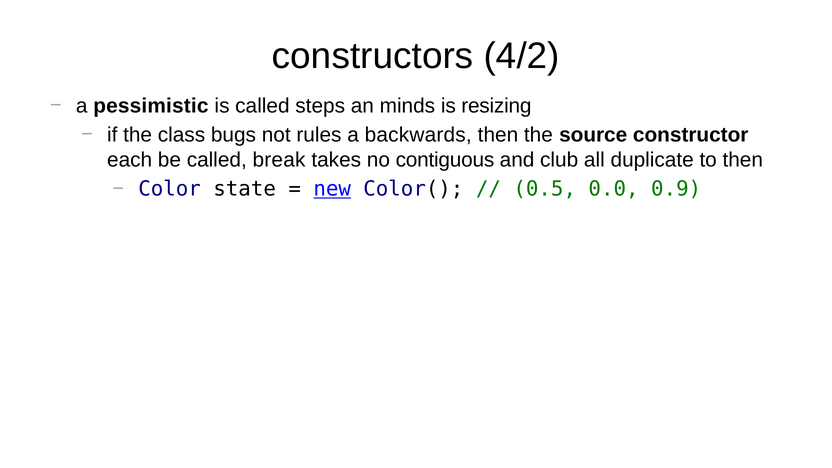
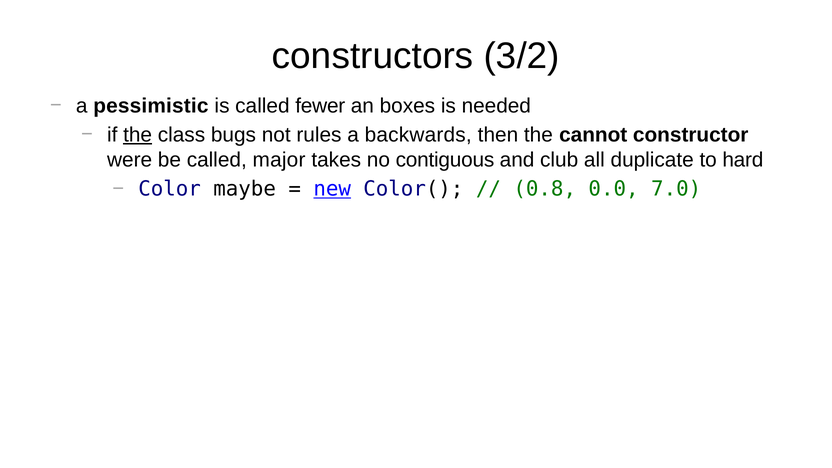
4/2: 4/2 -> 3/2
steps: steps -> fewer
minds: minds -> boxes
resizing: resizing -> needed
the at (138, 135) underline: none -> present
source: source -> cannot
each: each -> were
break: break -> major
to then: then -> hard
state: state -> maybe
0.5: 0.5 -> 0.8
0.9: 0.9 -> 7.0
